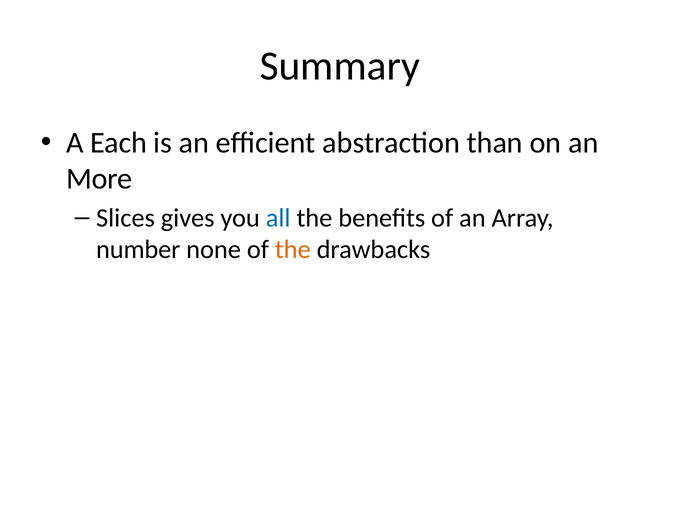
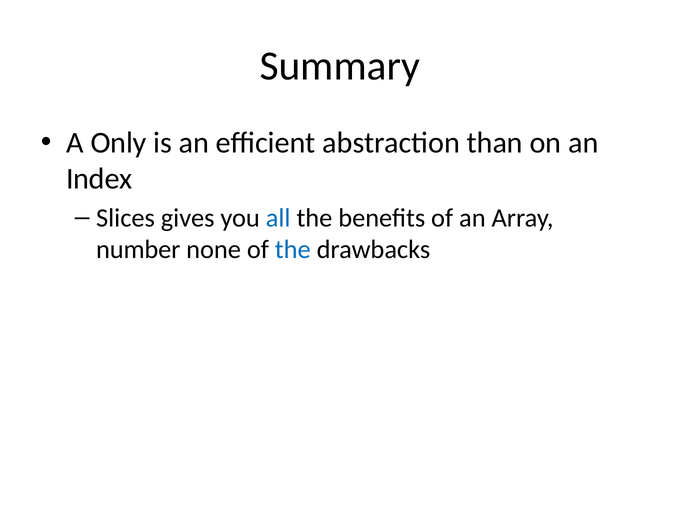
Each: Each -> Only
More: More -> Index
the at (293, 250) colour: orange -> blue
